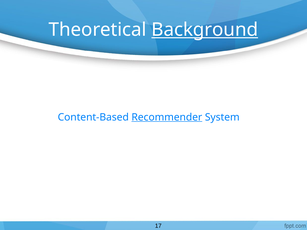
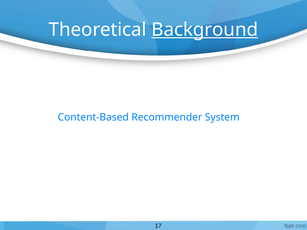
Recommender underline: present -> none
